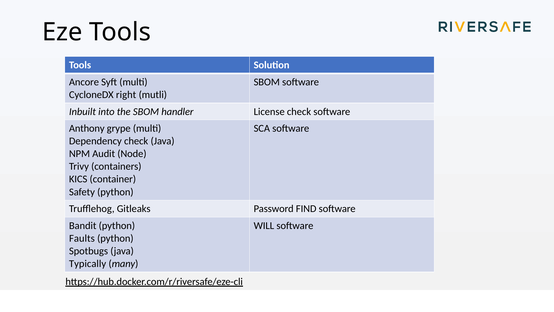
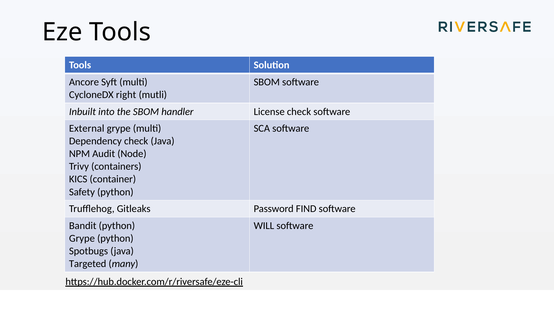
Anthony: Anthony -> External
Faults at (82, 238): Faults -> Grype
Typically: Typically -> Targeted
